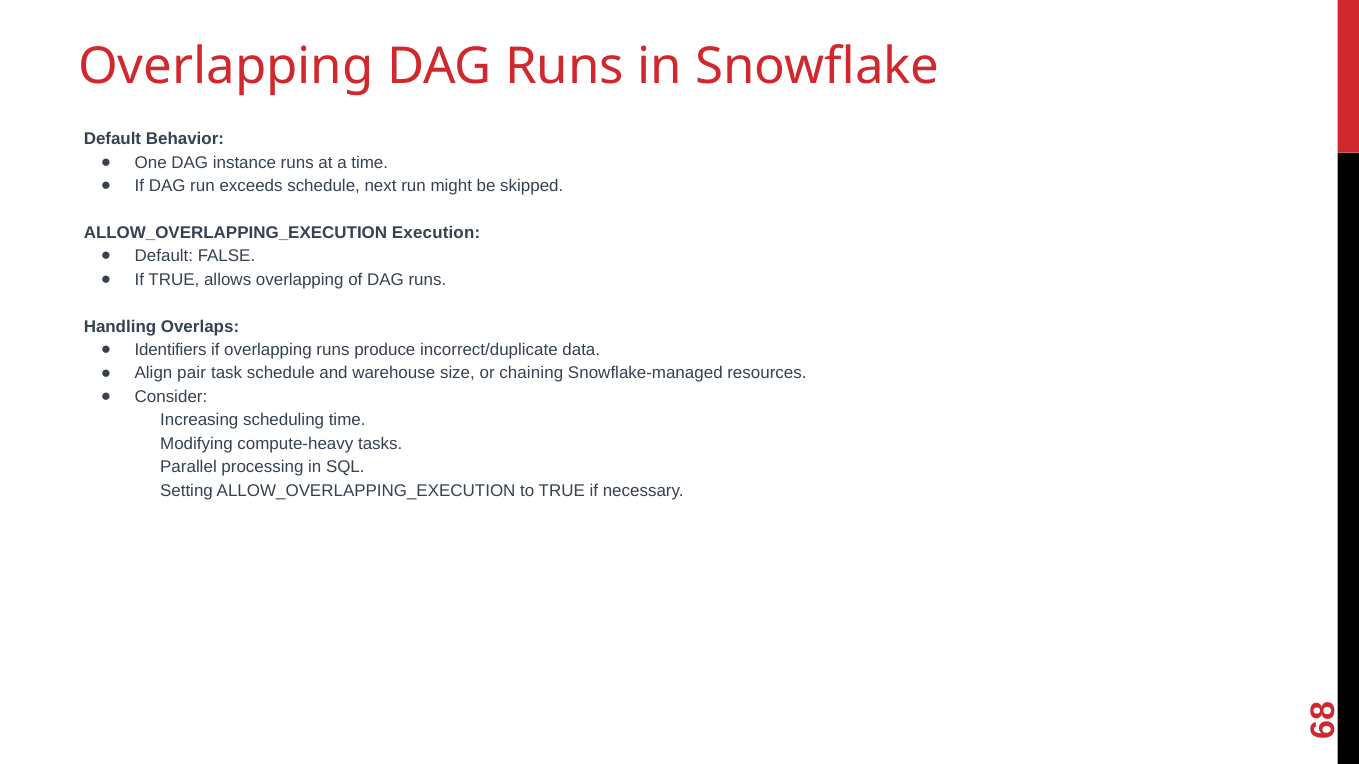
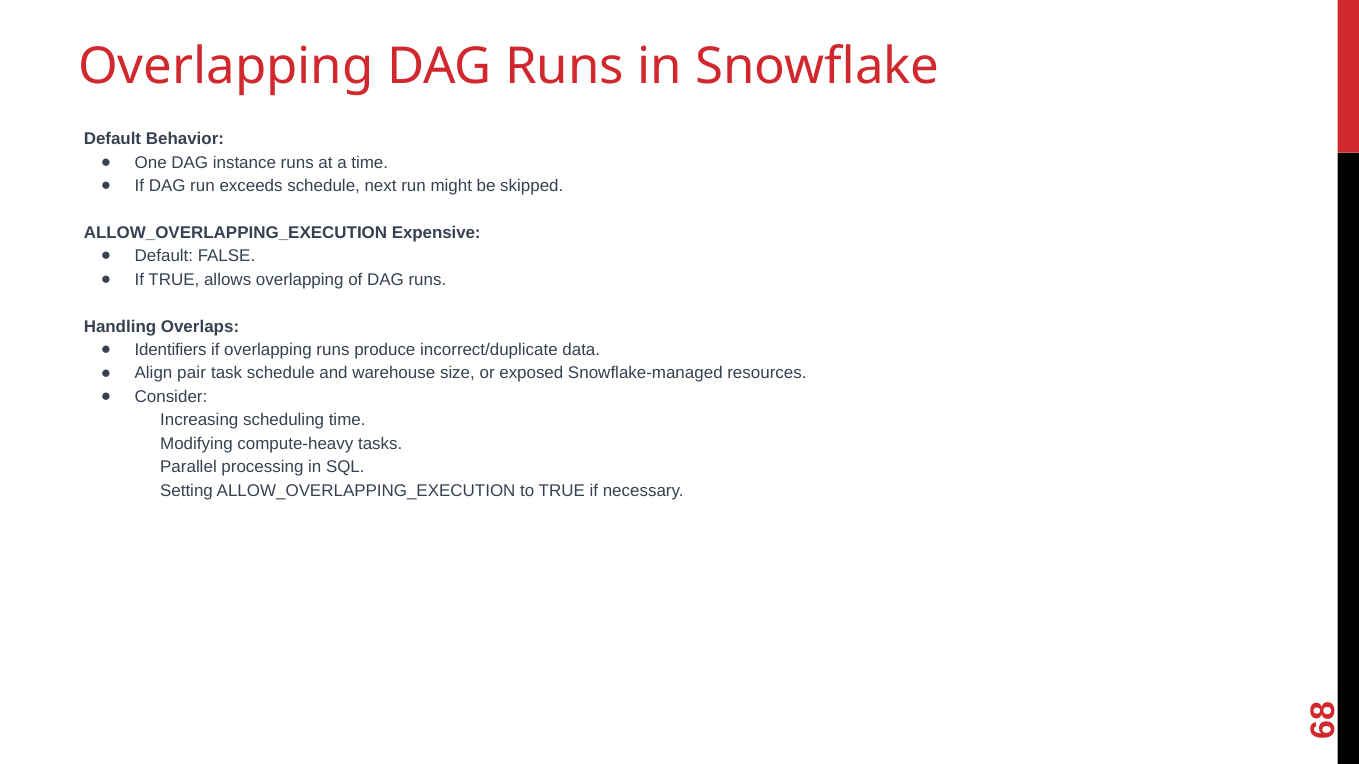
Execution: Execution -> Expensive
chaining: chaining -> exposed
